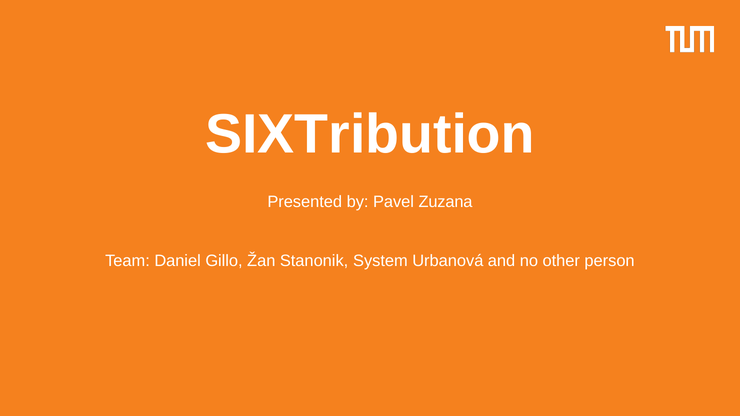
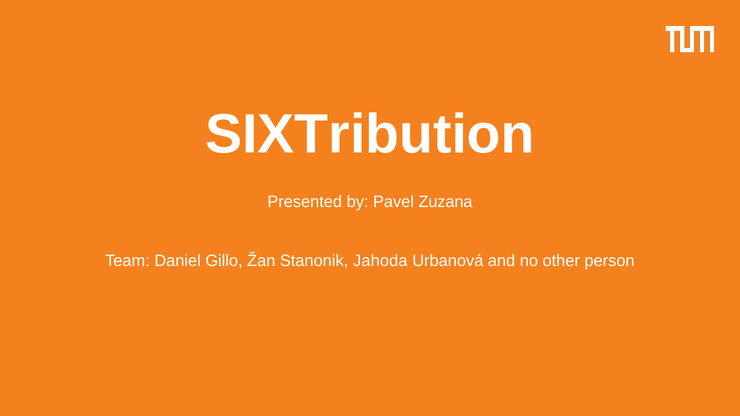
System: System -> Jahoda
